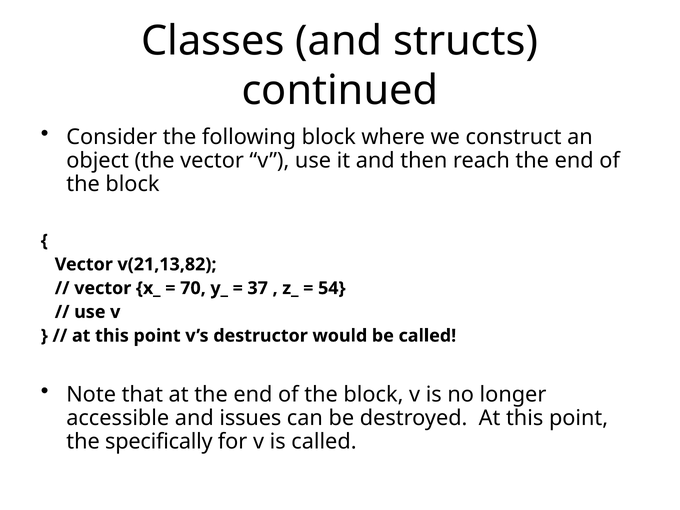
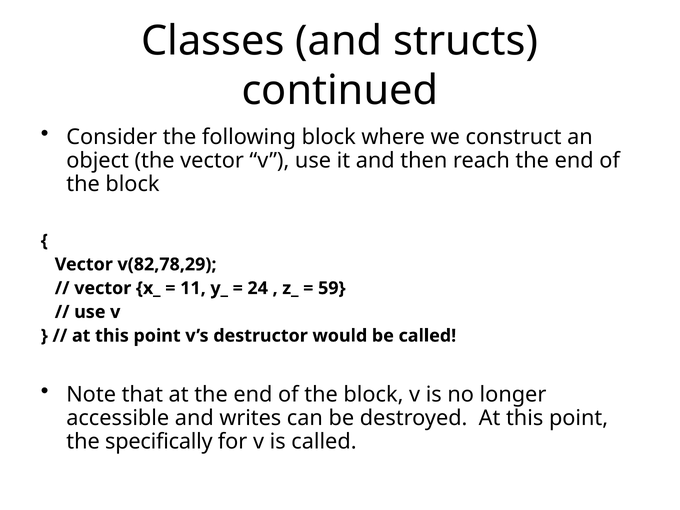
v(21,13,82: v(21,13,82 -> v(82,78,29
70: 70 -> 11
37: 37 -> 24
54: 54 -> 59
issues: issues -> writes
